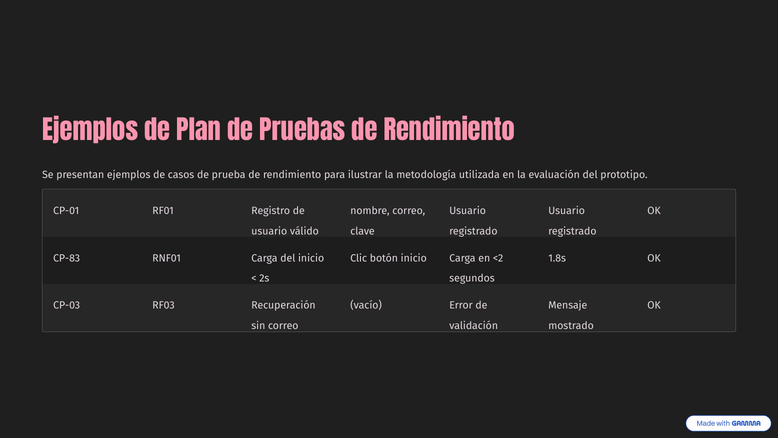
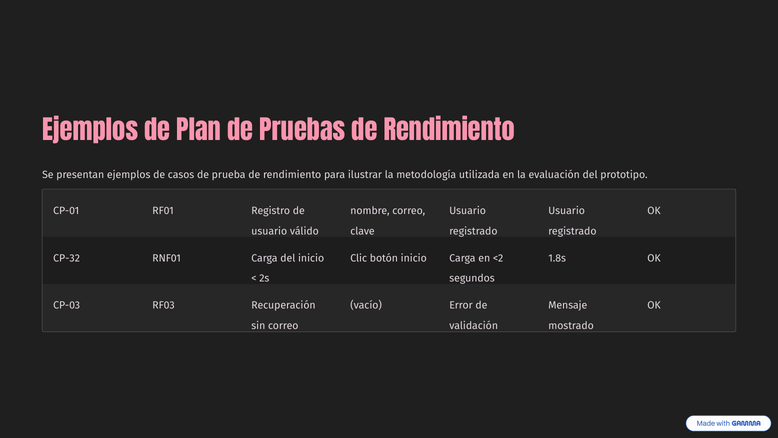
CP-83: CP-83 -> CP-32
